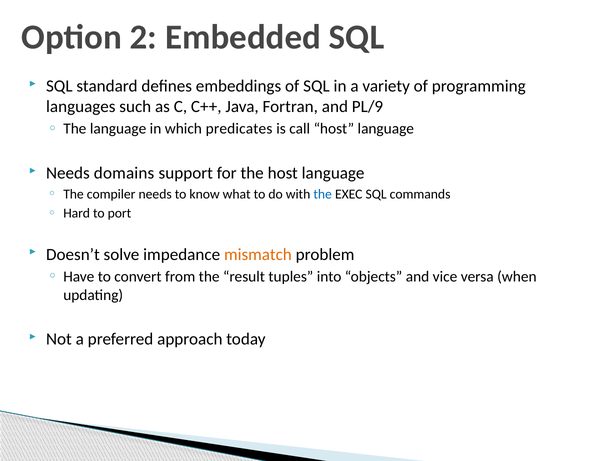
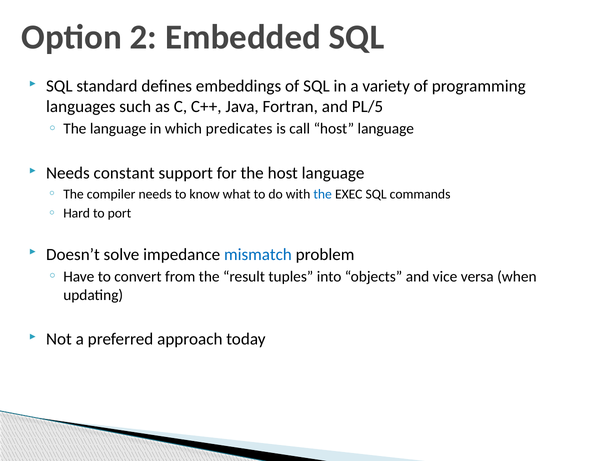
PL/9: PL/9 -> PL/5
domains: domains -> constant
mismatch colour: orange -> blue
